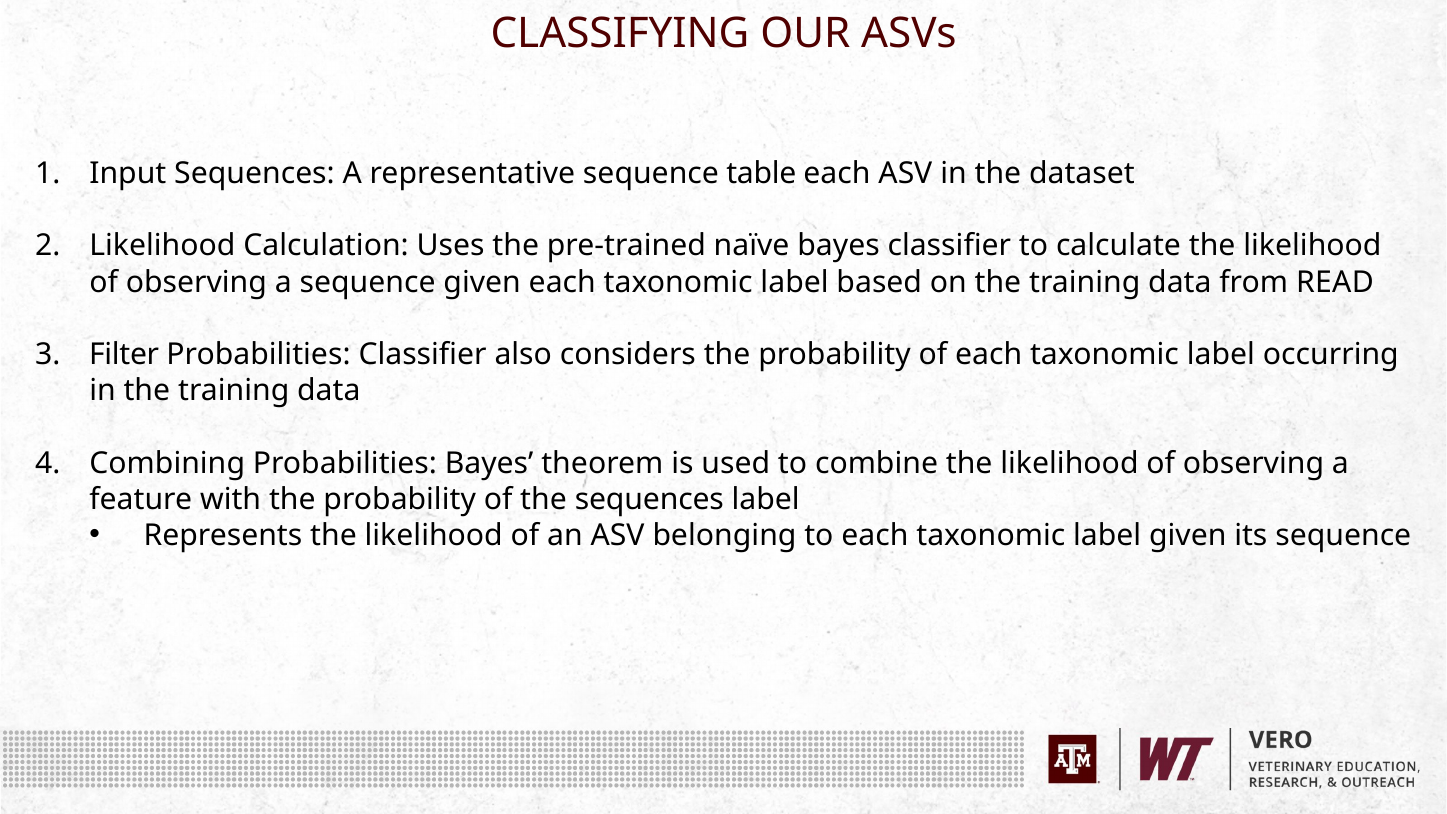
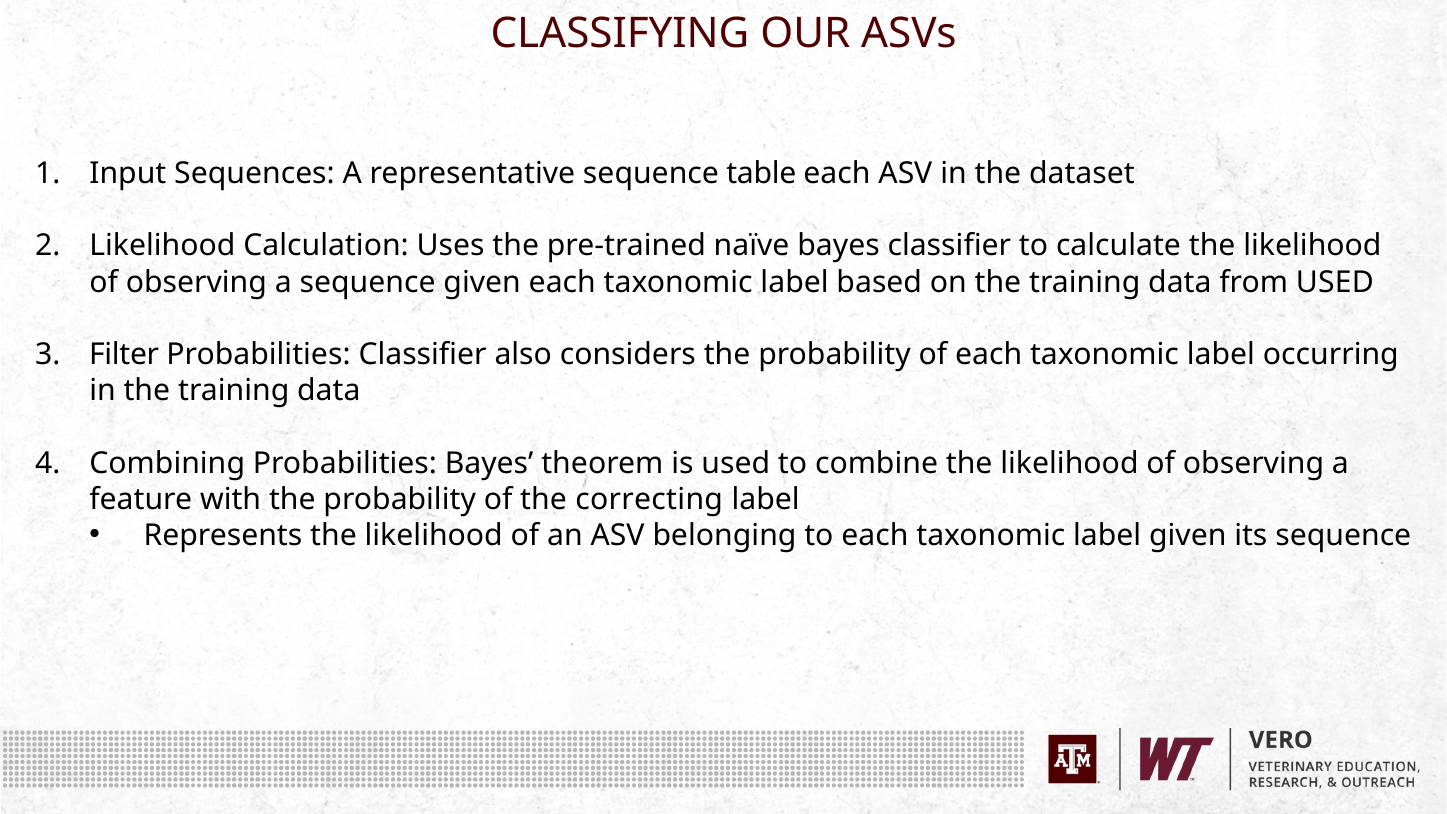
from READ: READ -> USED
the sequences: sequences -> correcting
